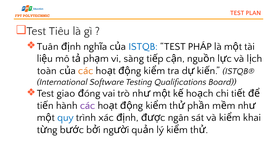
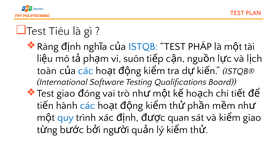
Tuân: Tuân -> Ràng
sàng: sàng -> suôn
các at (86, 71) colour: orange -> blue
các at (88, 105) colour: purple -> blue
ngân: ngân -> quan
khai at (252, 117): khai -> giao
